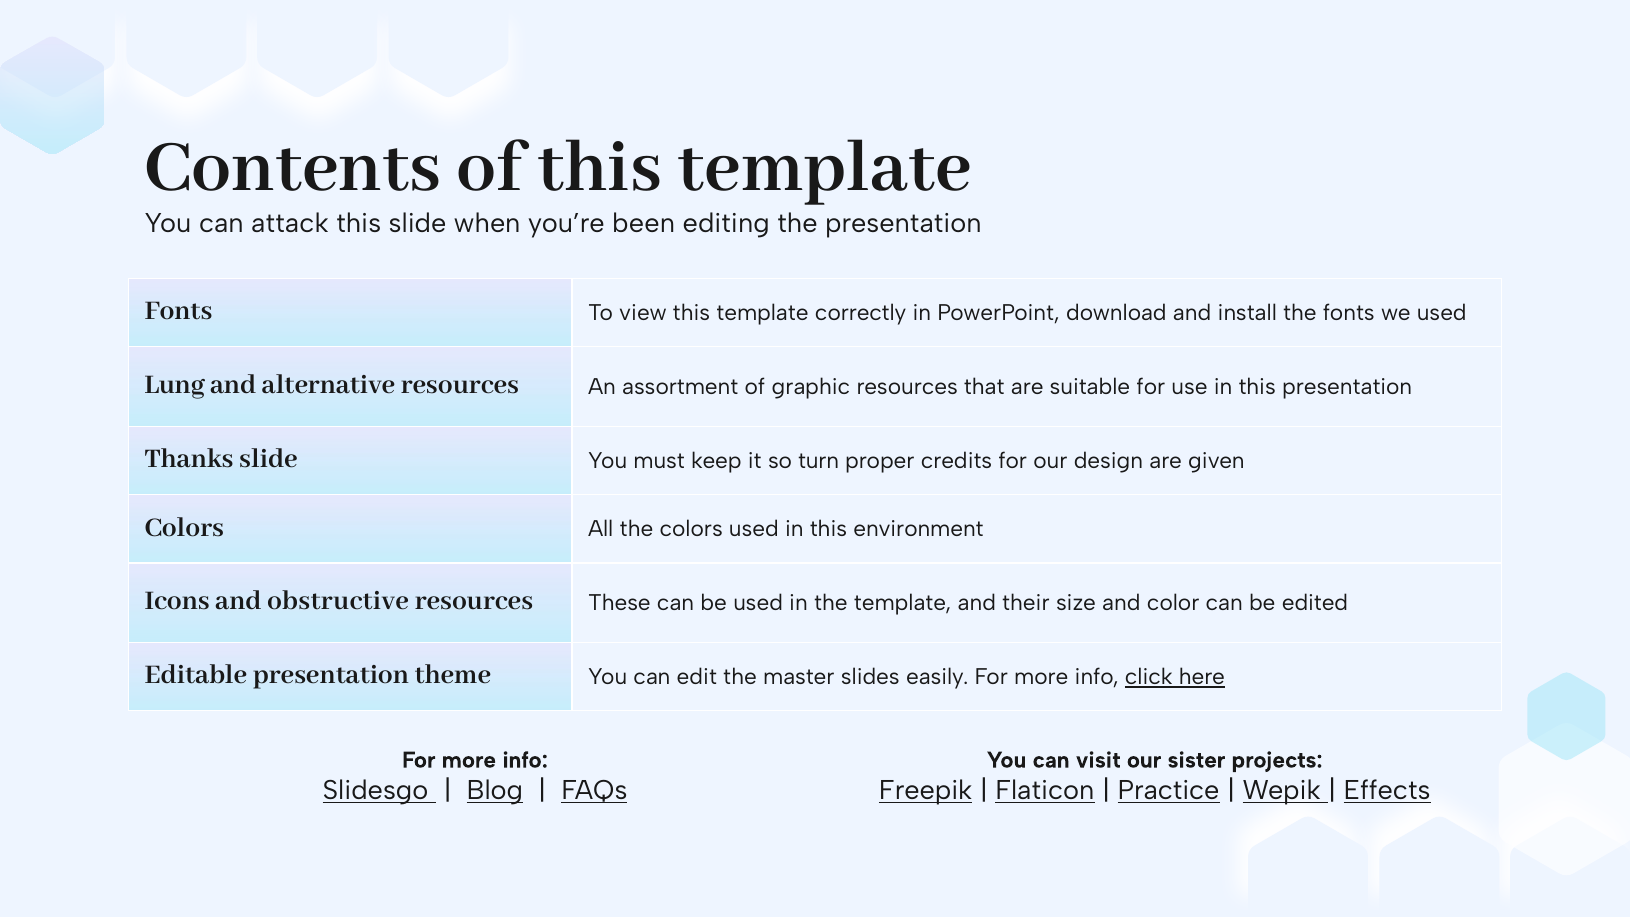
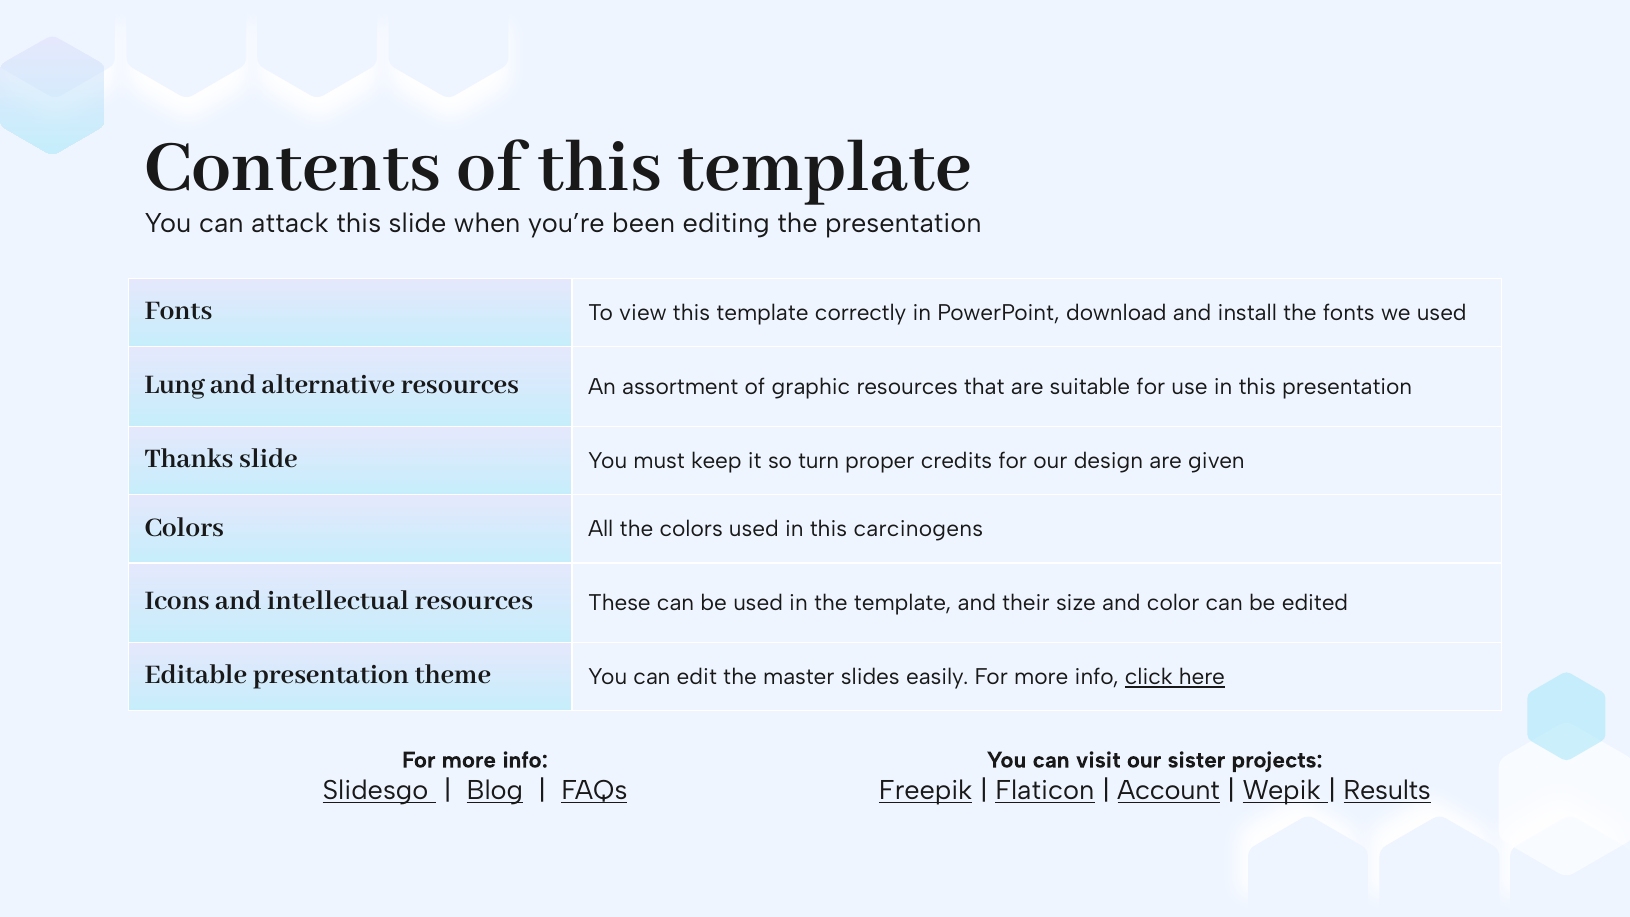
environment: environment -> carcinogens
obstructive: obstructive -> intellectual
Practice: Practice -> Account
Effects: Effects -> Results
